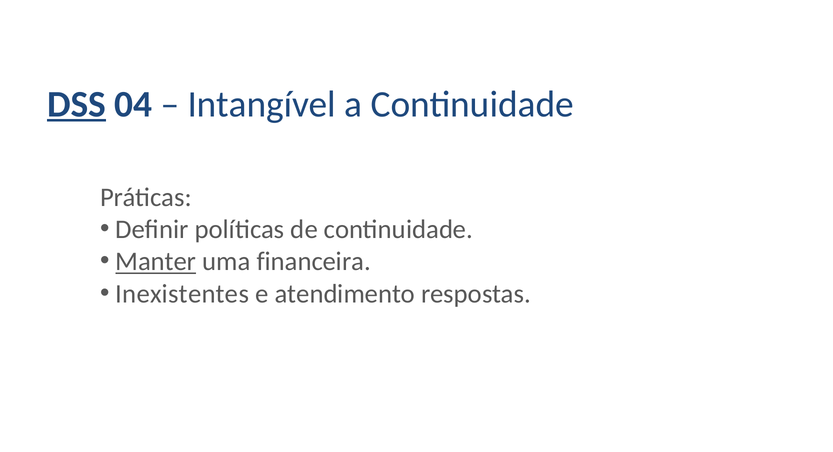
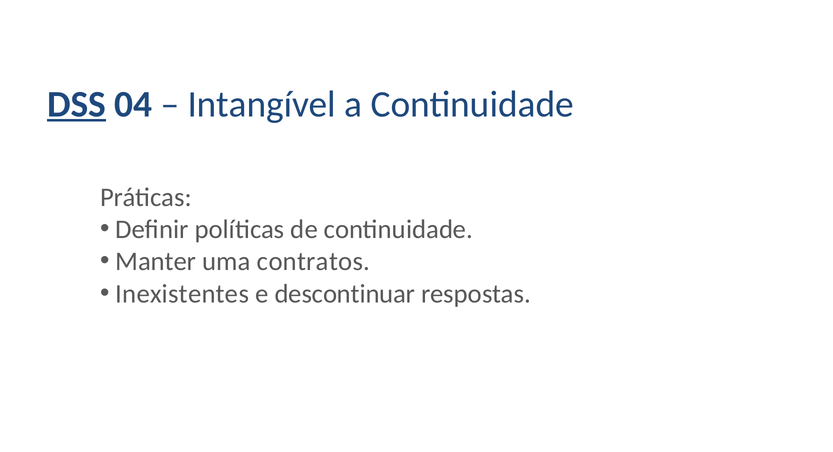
Manter underline: present -> none
financeira: financeira -> contratos
atendimento: atendimento -> descontinuar
